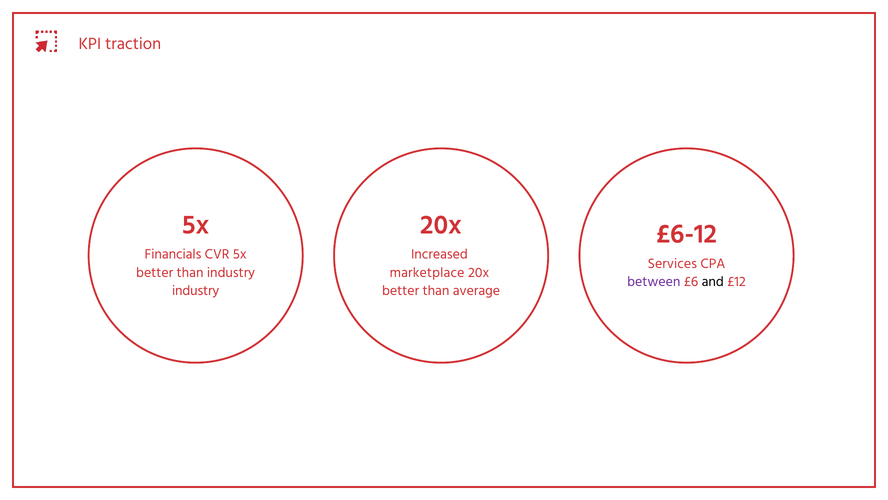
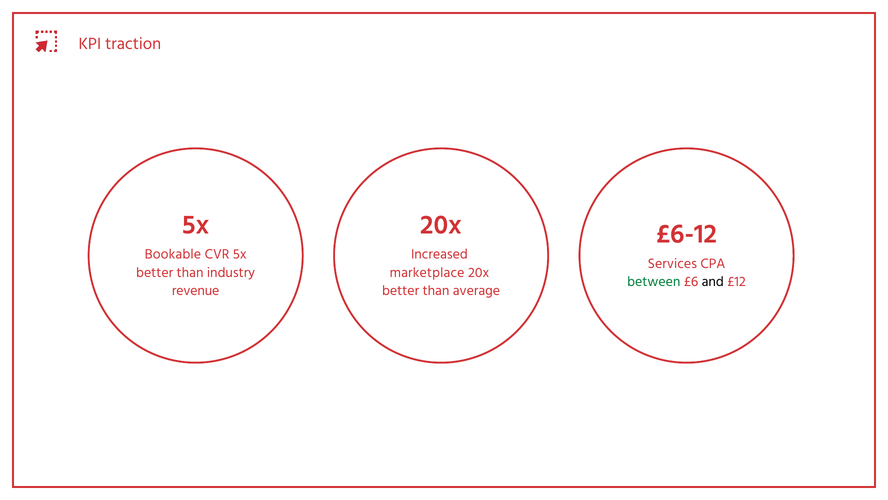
Financials: Financials -> Bookable
between colour: purple -> green
industry at (196, 290): industry -> revenue
